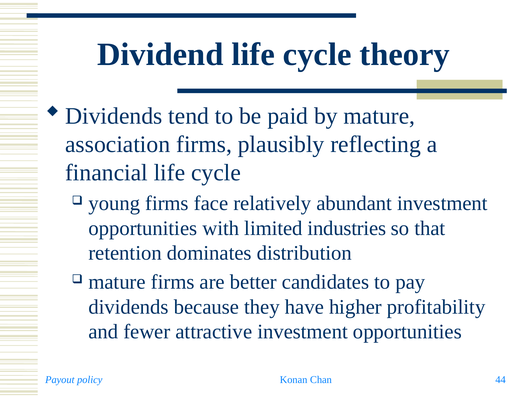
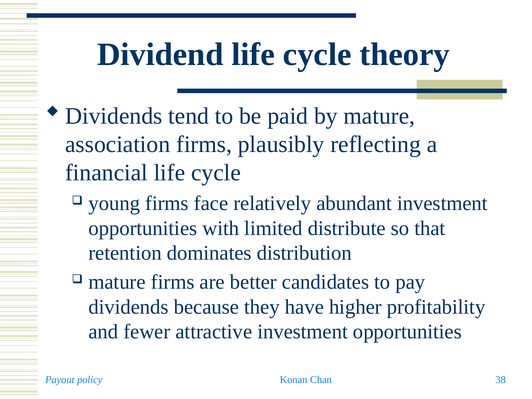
industries: industries -> distribute
44: 44 -> 38
